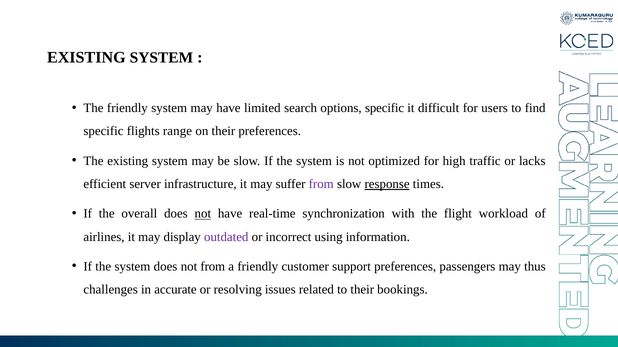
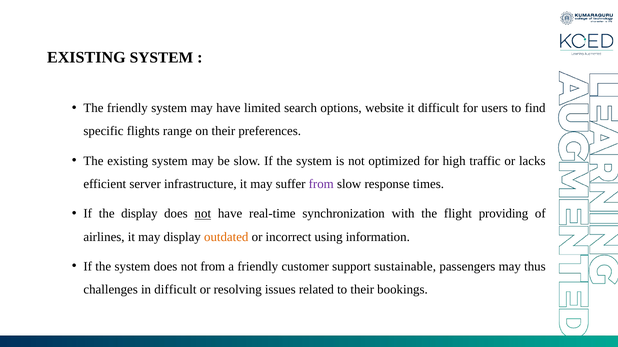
options specific: specific -> website
response underline: present -> none
the overall: overall -> display
workload: workload -> providing
outdated colour: purple -> orange
support preferences: preferences -> sustainable
in accurate: accurate -> difficult
